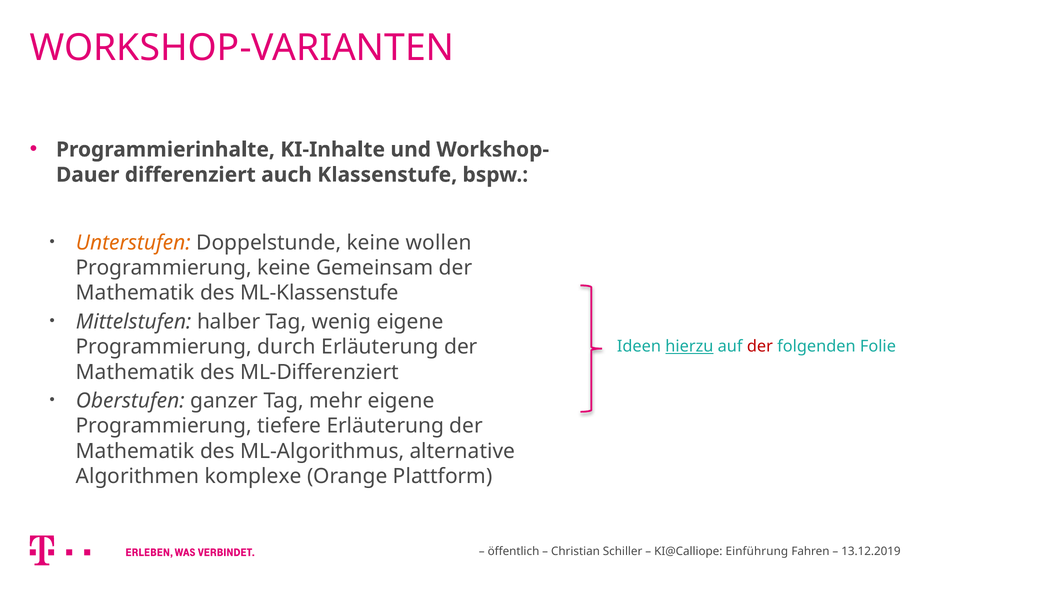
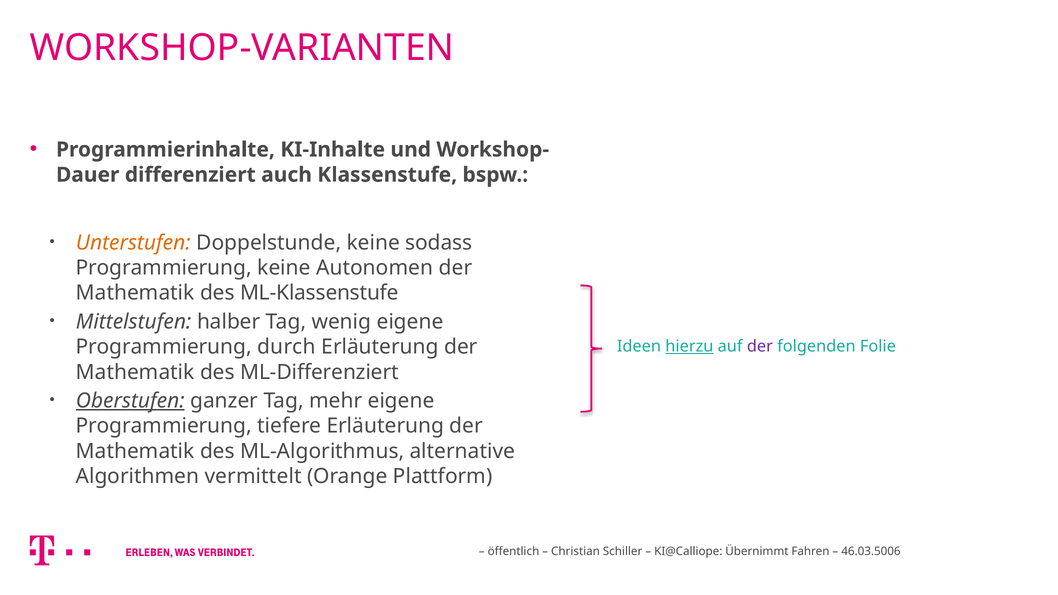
wollen: wollen -> sodass
Gemeinsam: Gemeinsam -> Autonomen
der at (760, 346) colour: red -> purple
Oberstufen underline: none -> present
komplexe: komplexe -> vermittelt
Einführung: Einführung -> Übernimmt
13.12.2019: 13.12.2019 -> 46.03.5006
